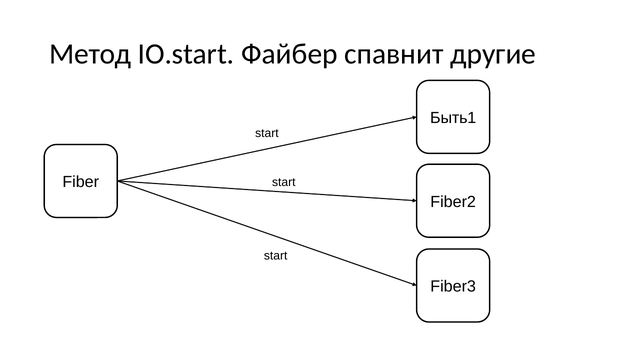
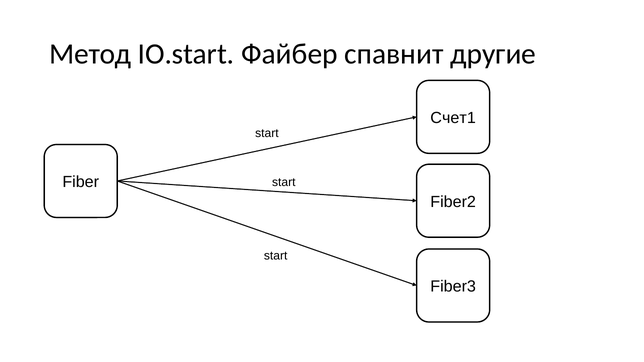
Быть1: Быть1 -> Счет1
